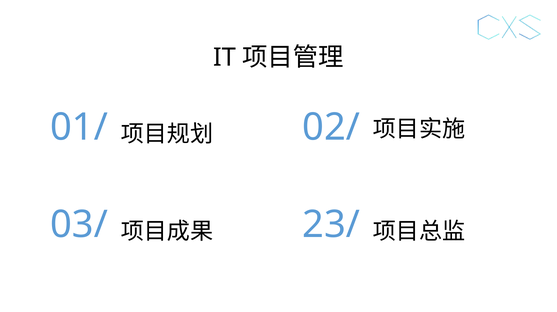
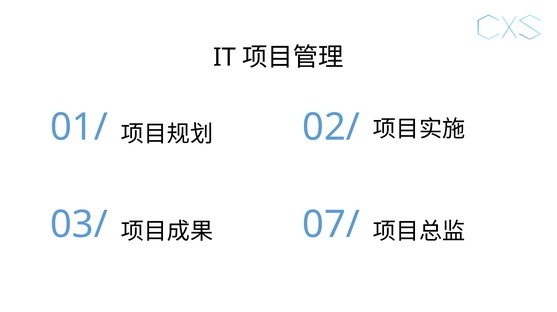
23/: 23/ -> 07/
